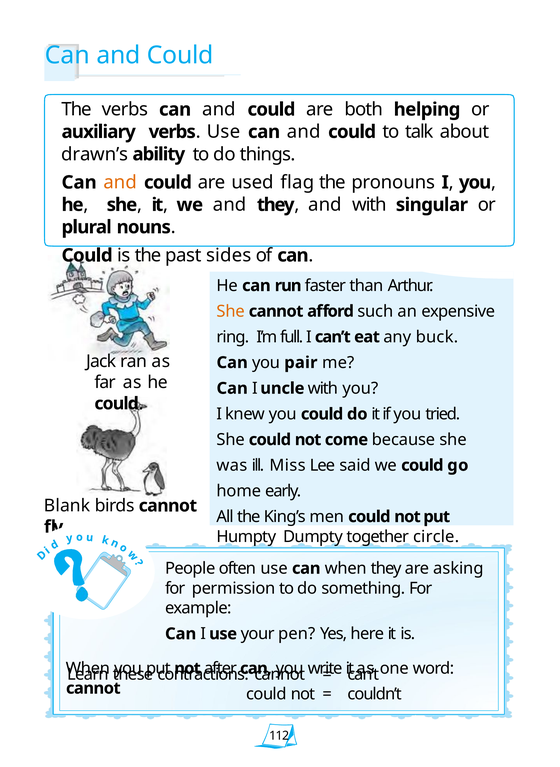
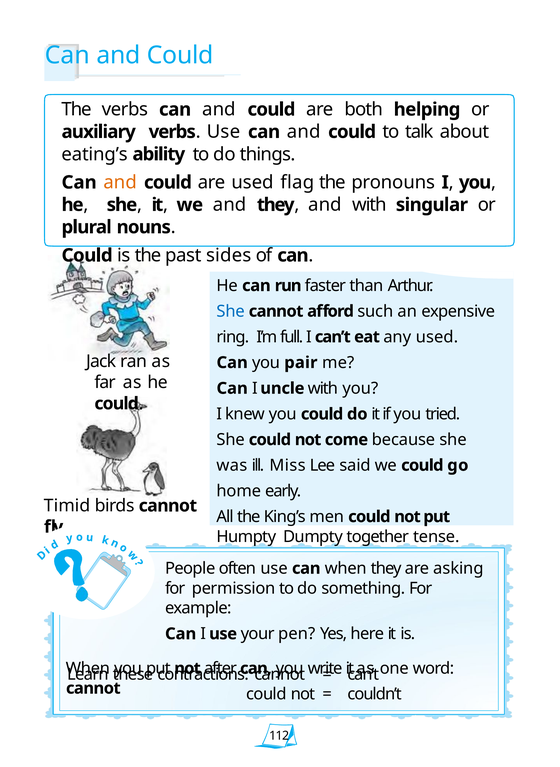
drawn’s: drawn’s -> eating’s
She at (231, 311) colour: orange -> blue
any buck: buck -> used
Blank: Blank -> Timid
circle: circle -> tense
